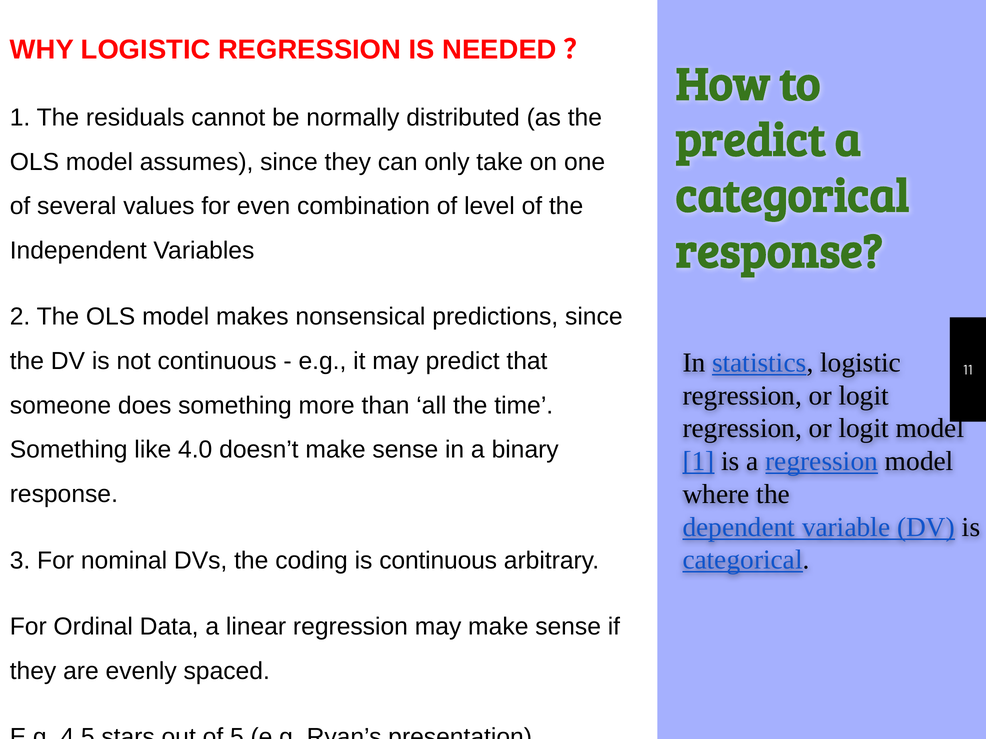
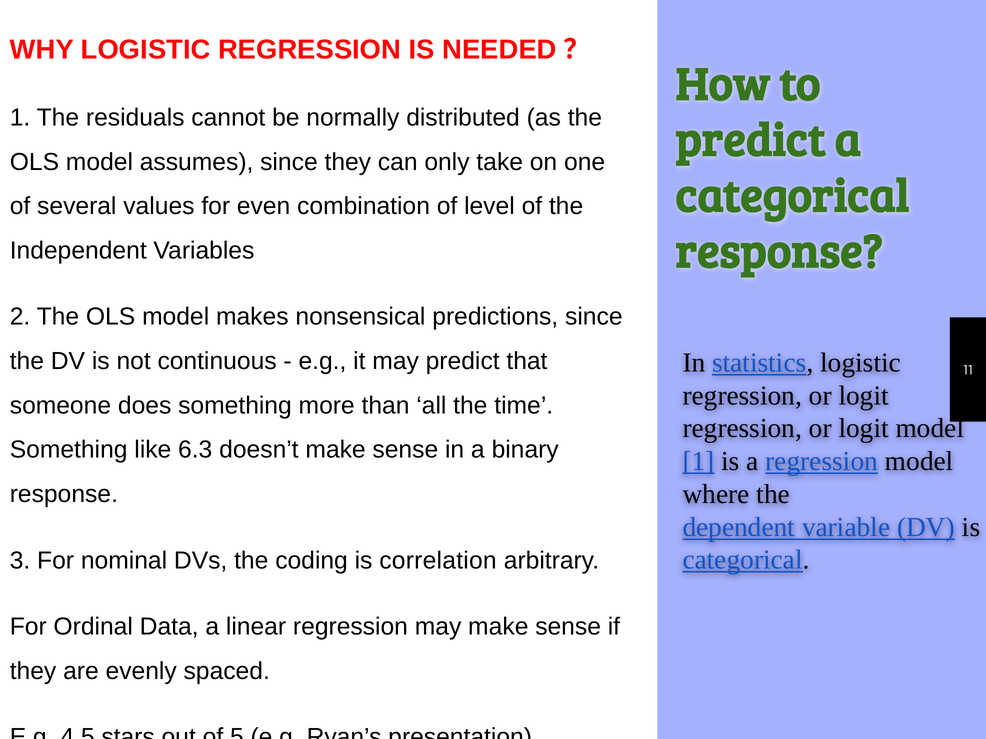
4.0: 4.0 -> 6.3
is continuous: continuous -> correlation
